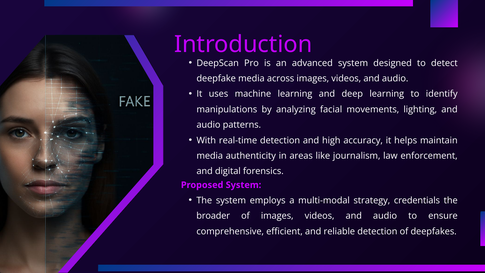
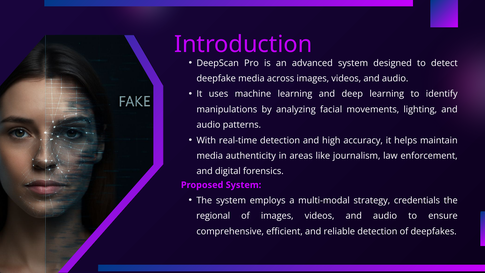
broader: broader -> regional
